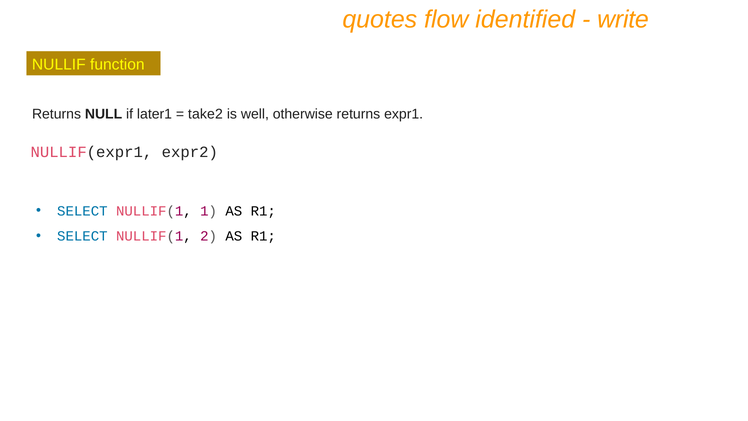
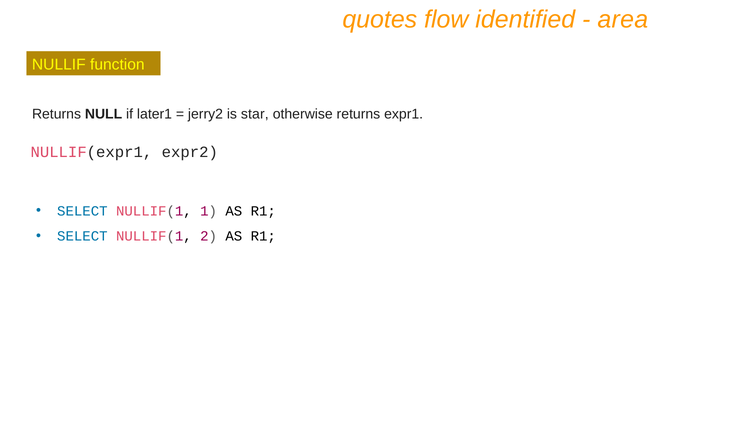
write: write -> area
take2: take2 -> jerry2
well: well -> star
